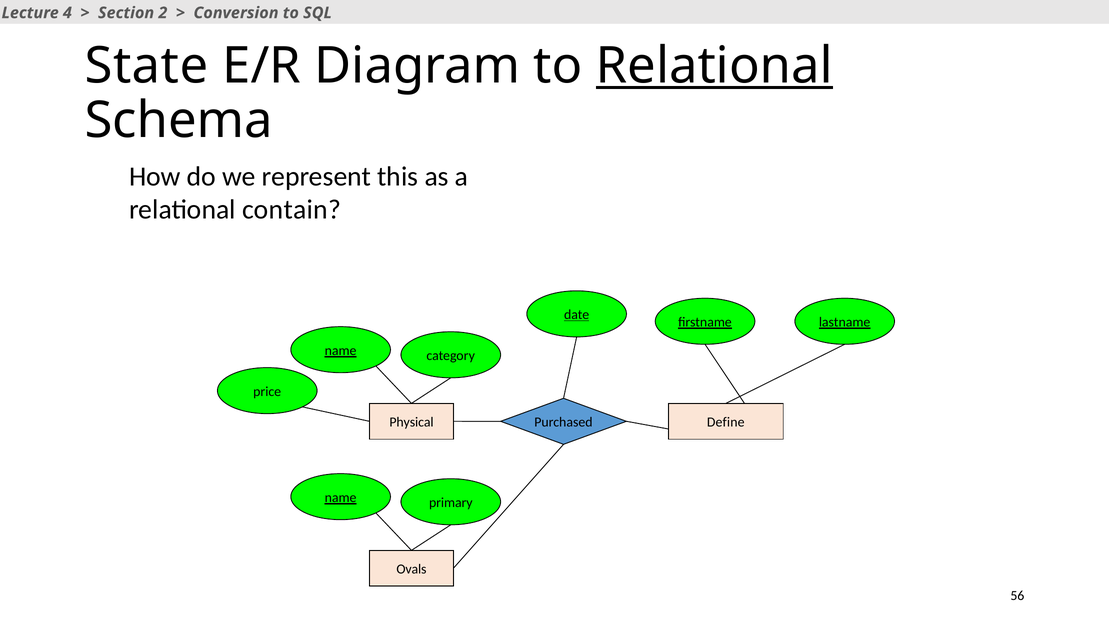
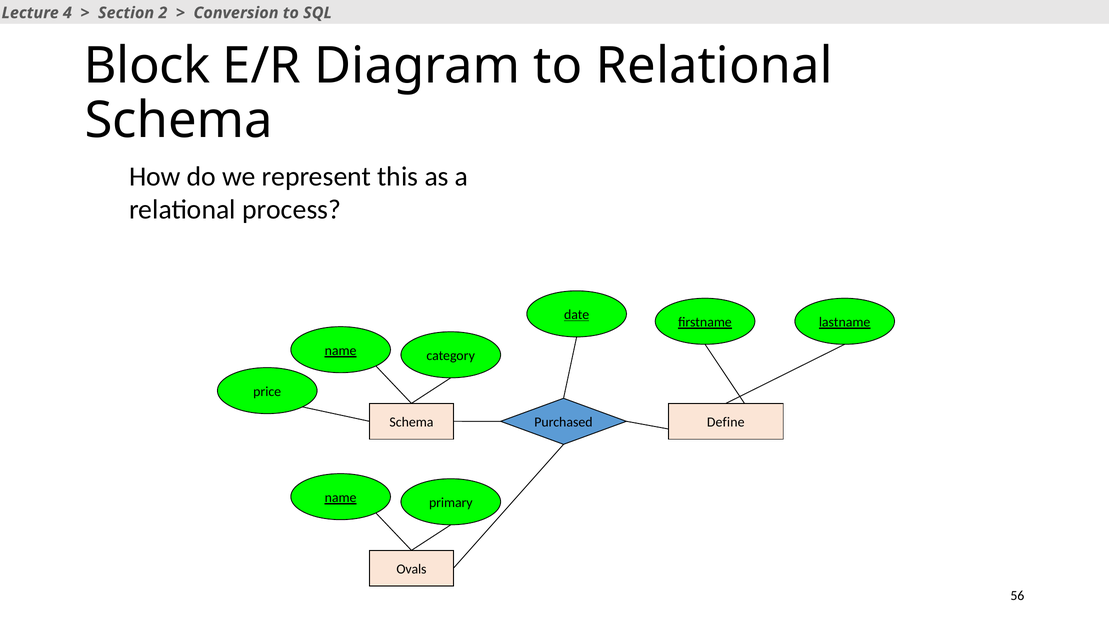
State: State -> Block
Relational at (714, 66) underline: present -> none
contain: contain -> process
Physical at (412, 422): Physical -> Schema
